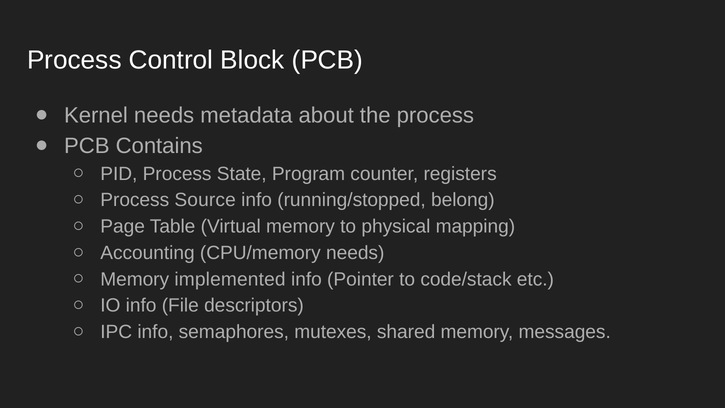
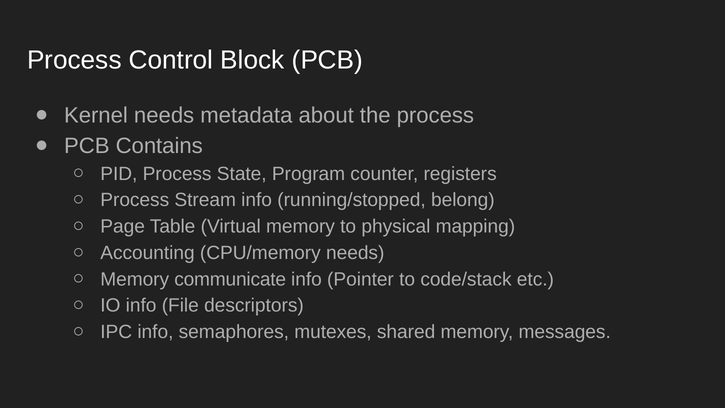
Source: Source -> Stream
implemented: implemented -> communicate
